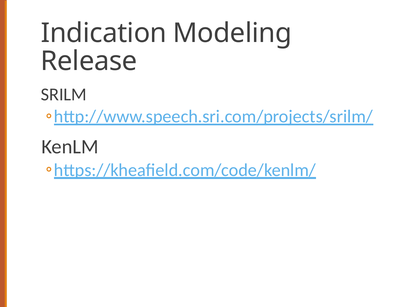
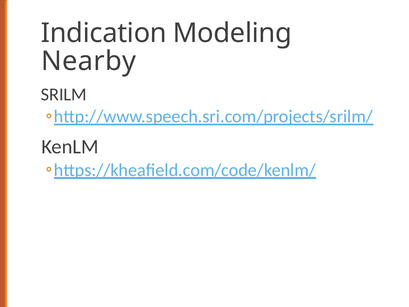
Release: Release -> Nearby
